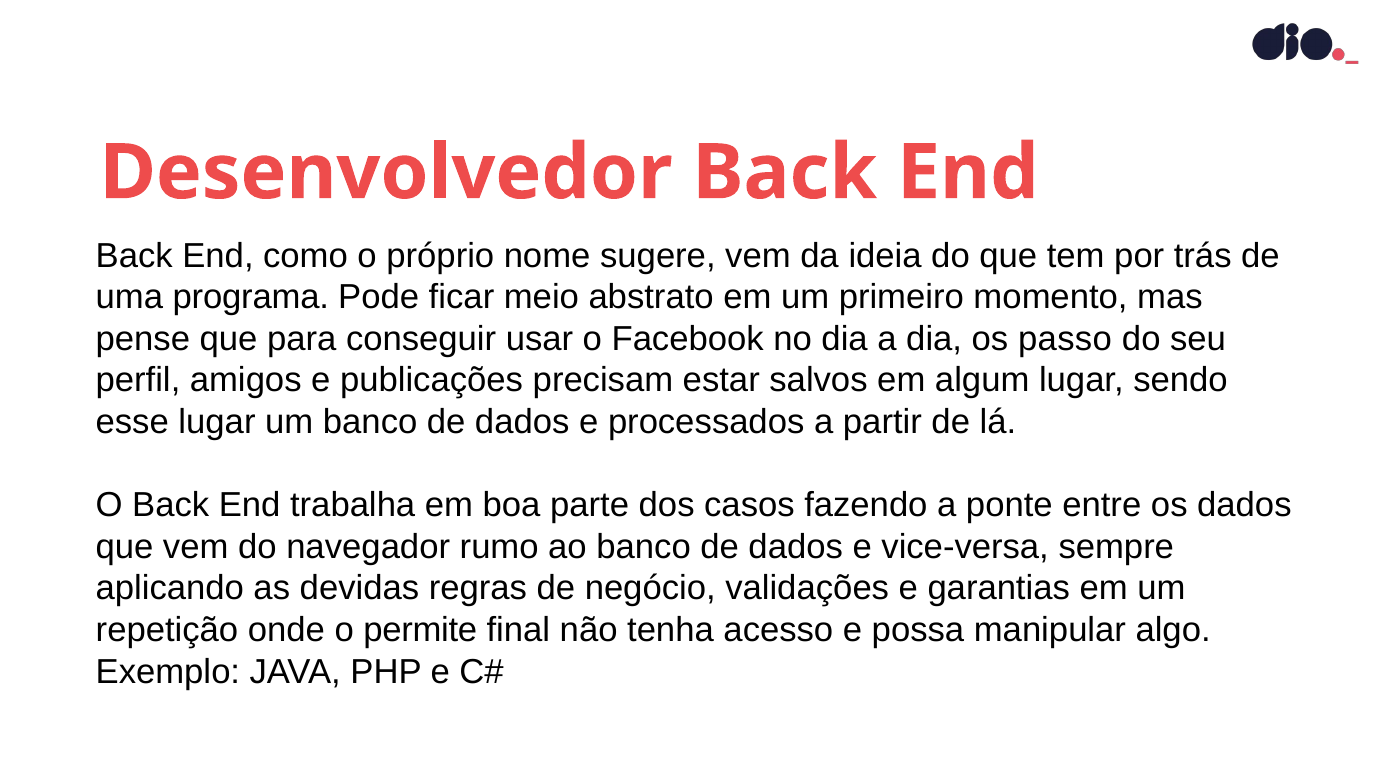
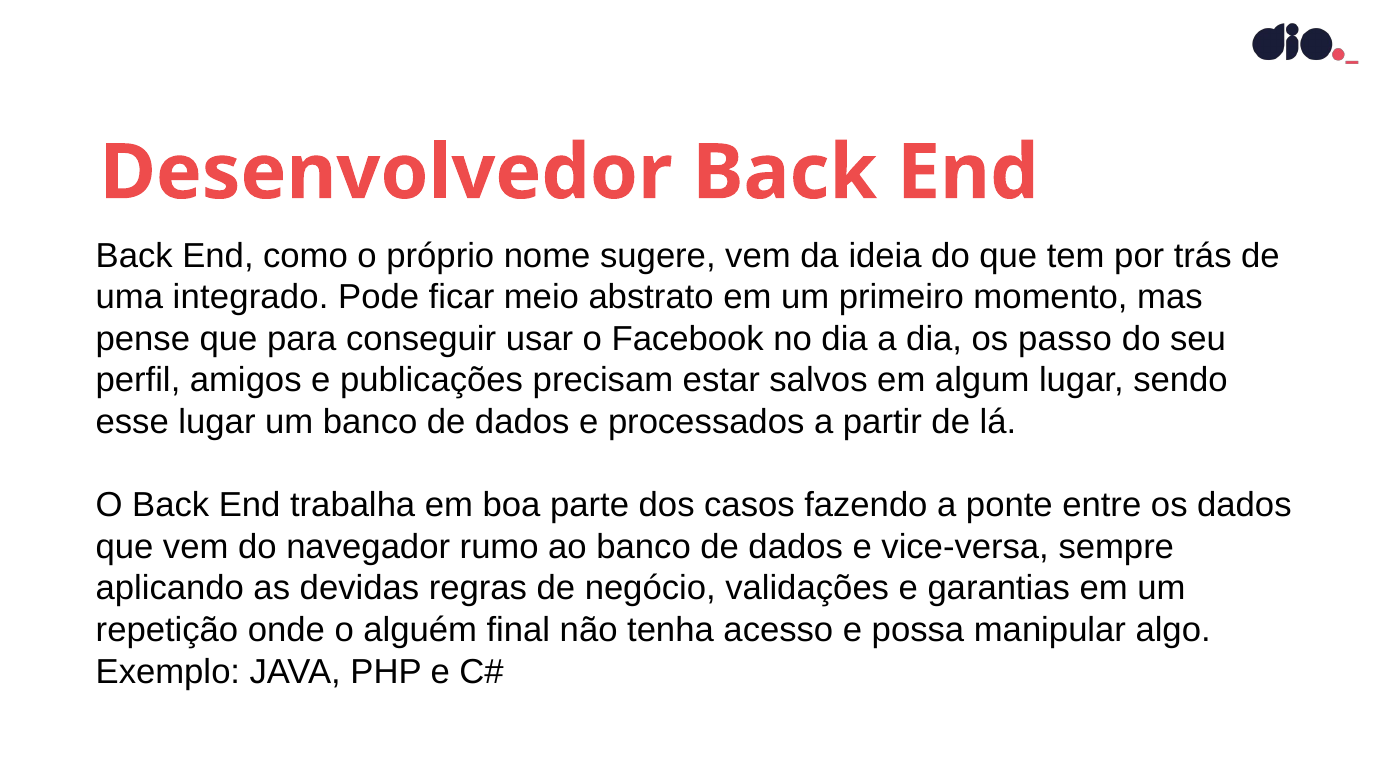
programa: programa -> integrado
permite: permite -> alguém
